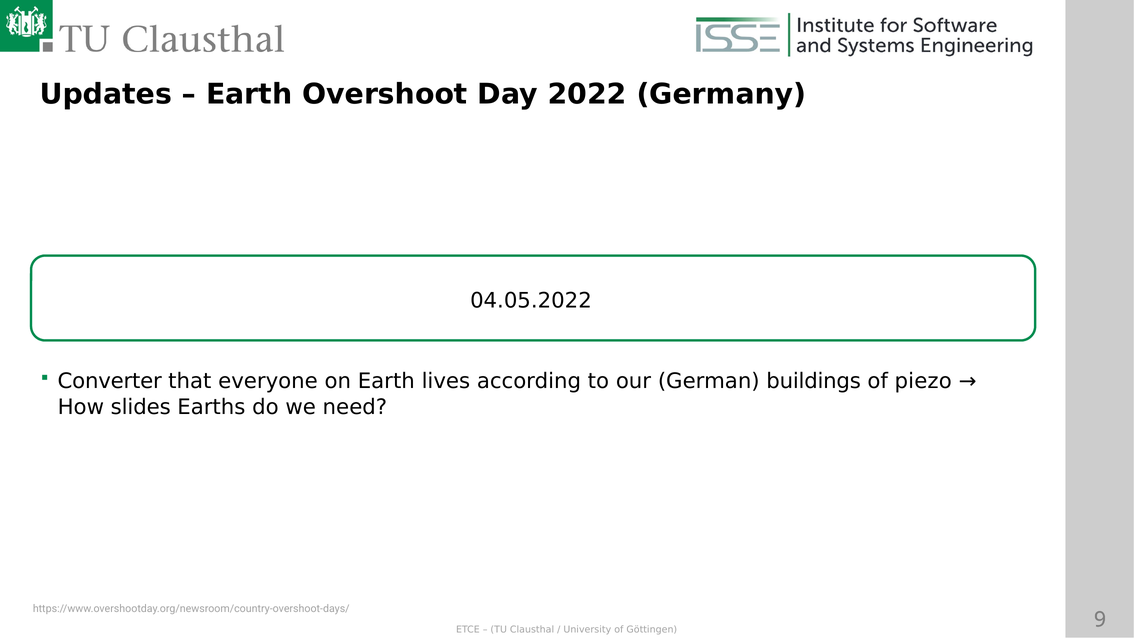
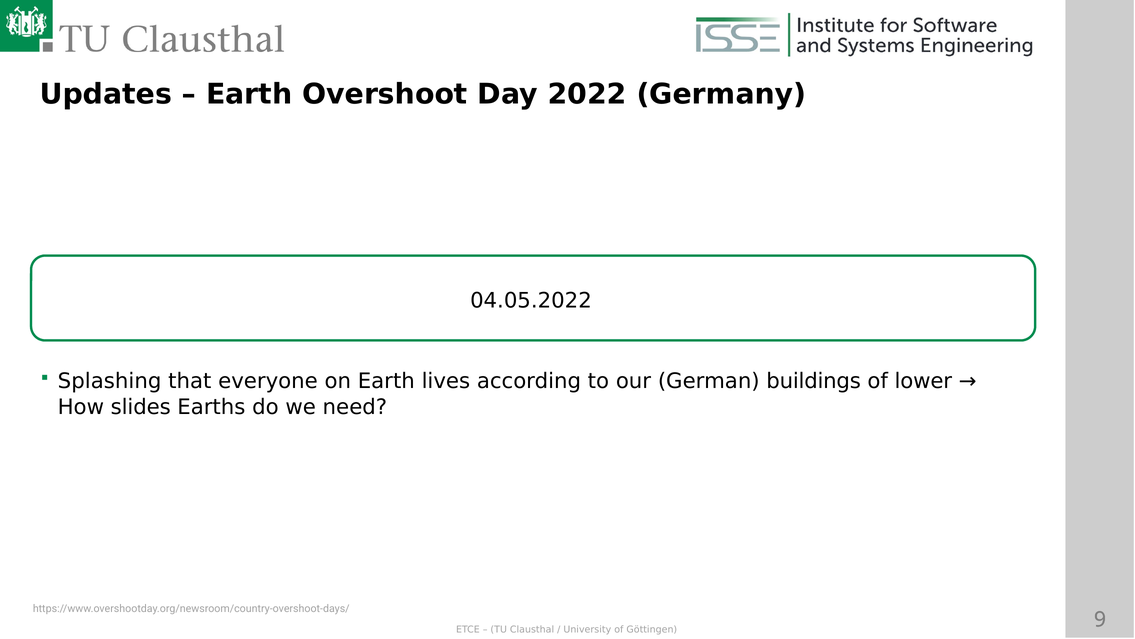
Converter: Converter -> Splashing
piezo: piezo -> lower
